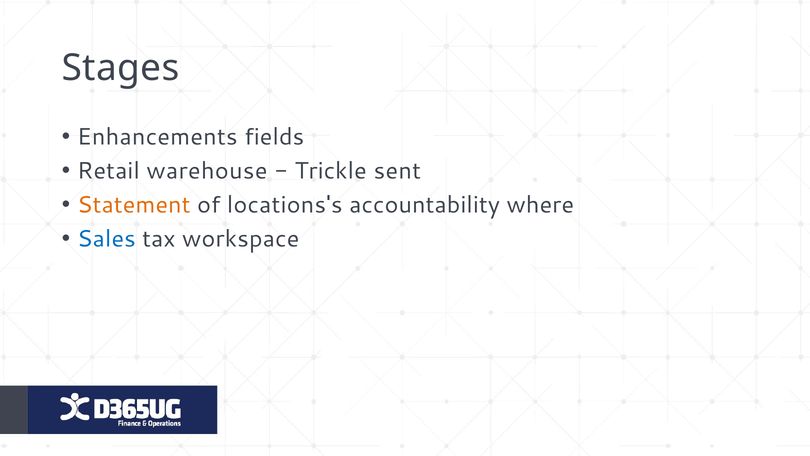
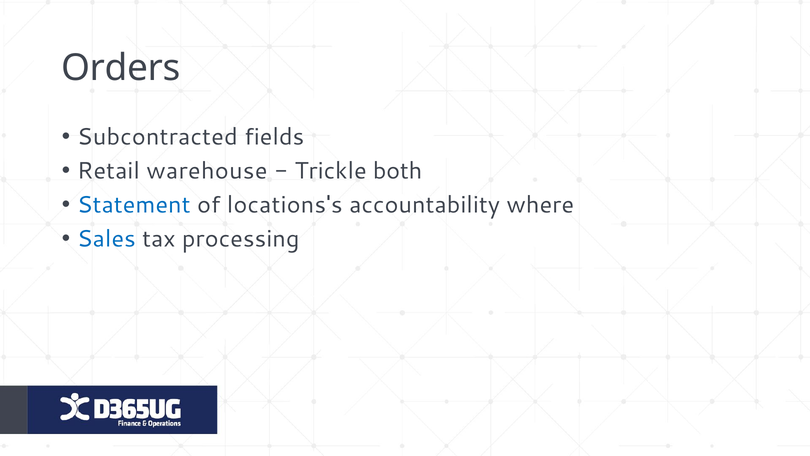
Stages: Stages -> Orders
Enhancements: Enhancements -> Subcontracted
sent: sent -> both
Statement colour: orange -> blue
workspace: workspace -> processing
